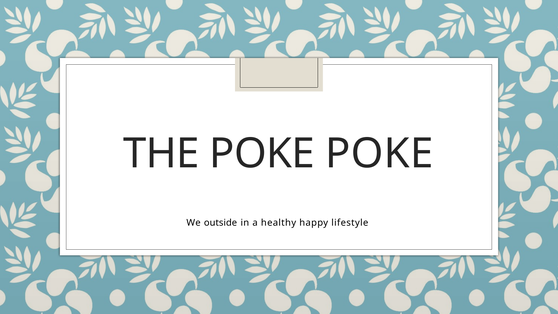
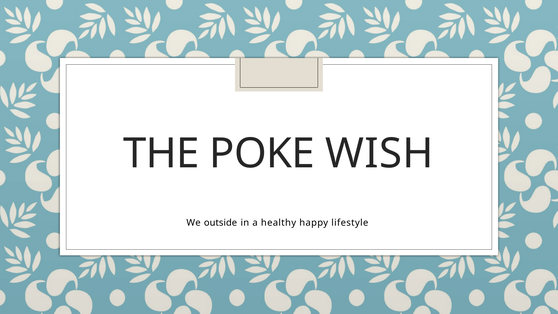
POKE POKE: POKE -> WISH
